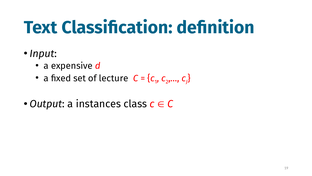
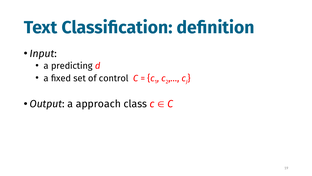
expensive: expensive -> predicting
lecture: lecture -> control
instances: instances -> approach
